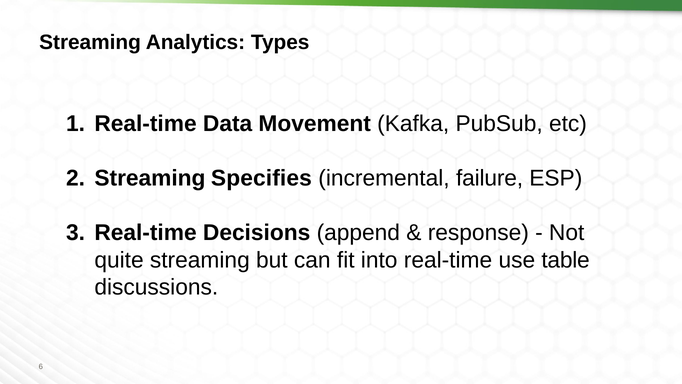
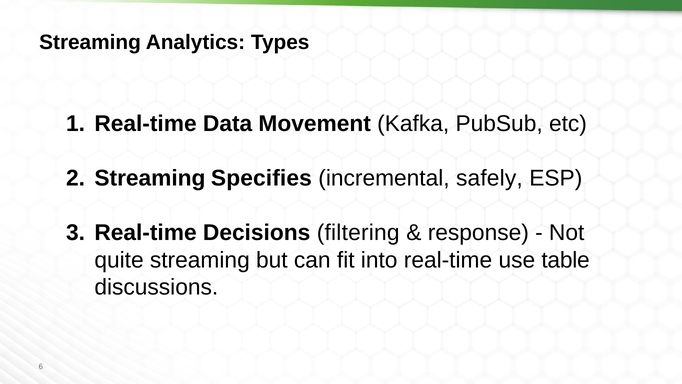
failure: failure -> safely
append: append -> filtering
